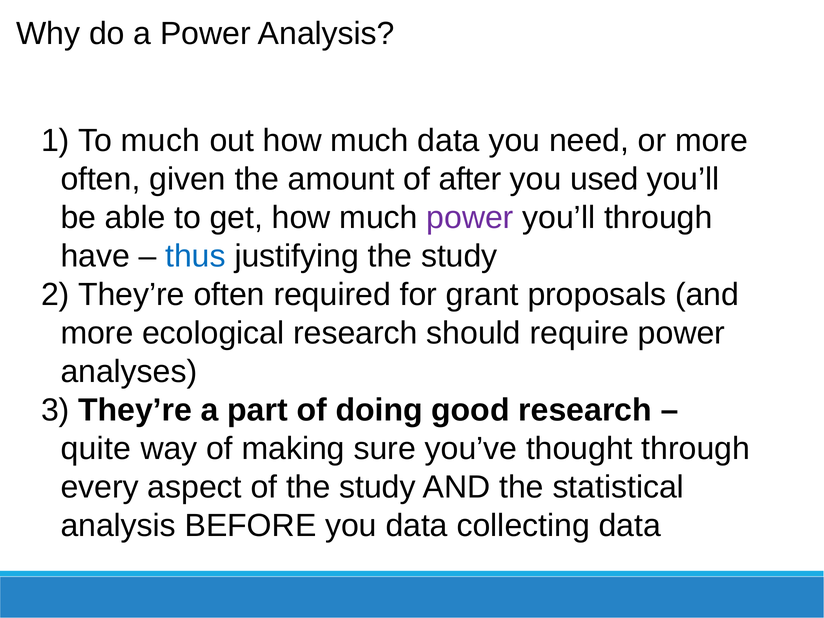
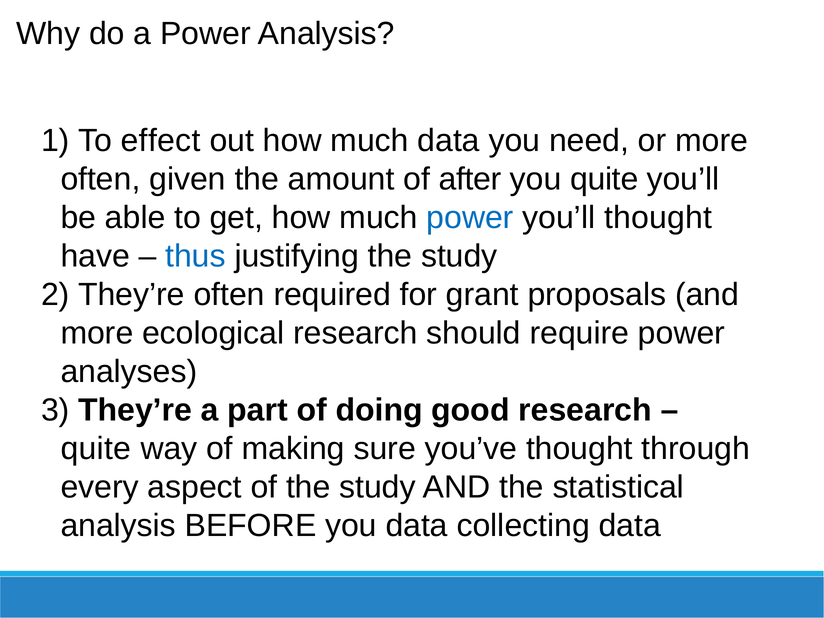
To much: much -> effect
you used: used -> quite
power at (470, 218) colour: purple -> blue
you’ll through: through -> thought
